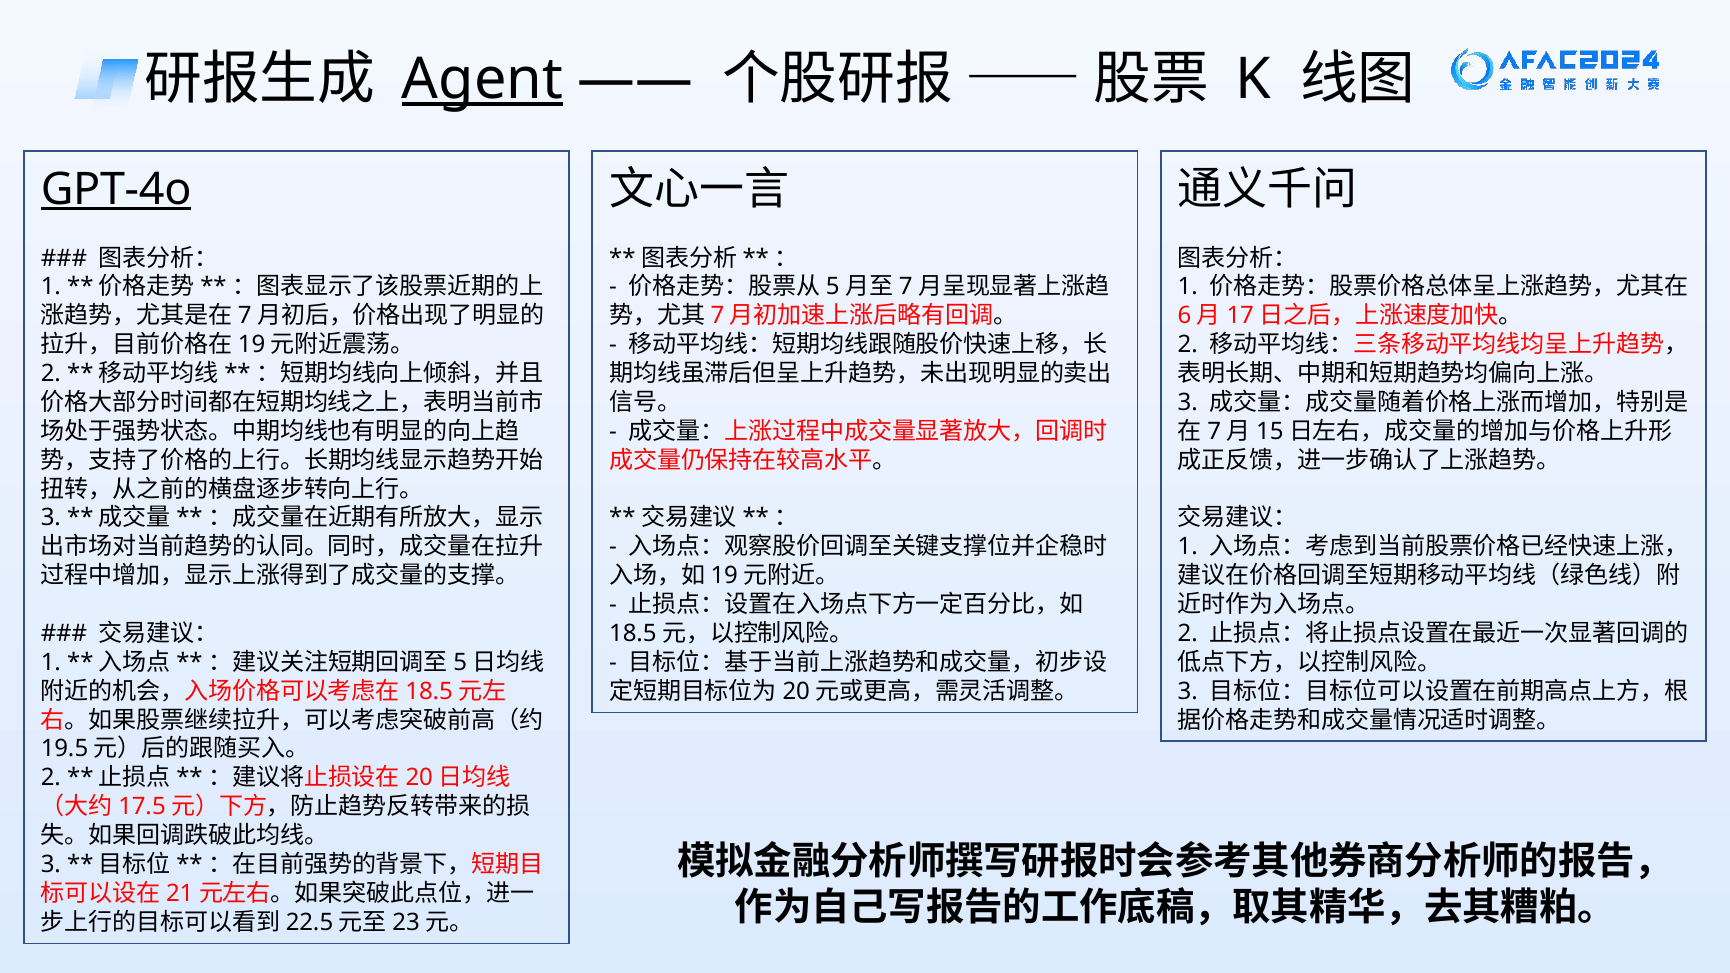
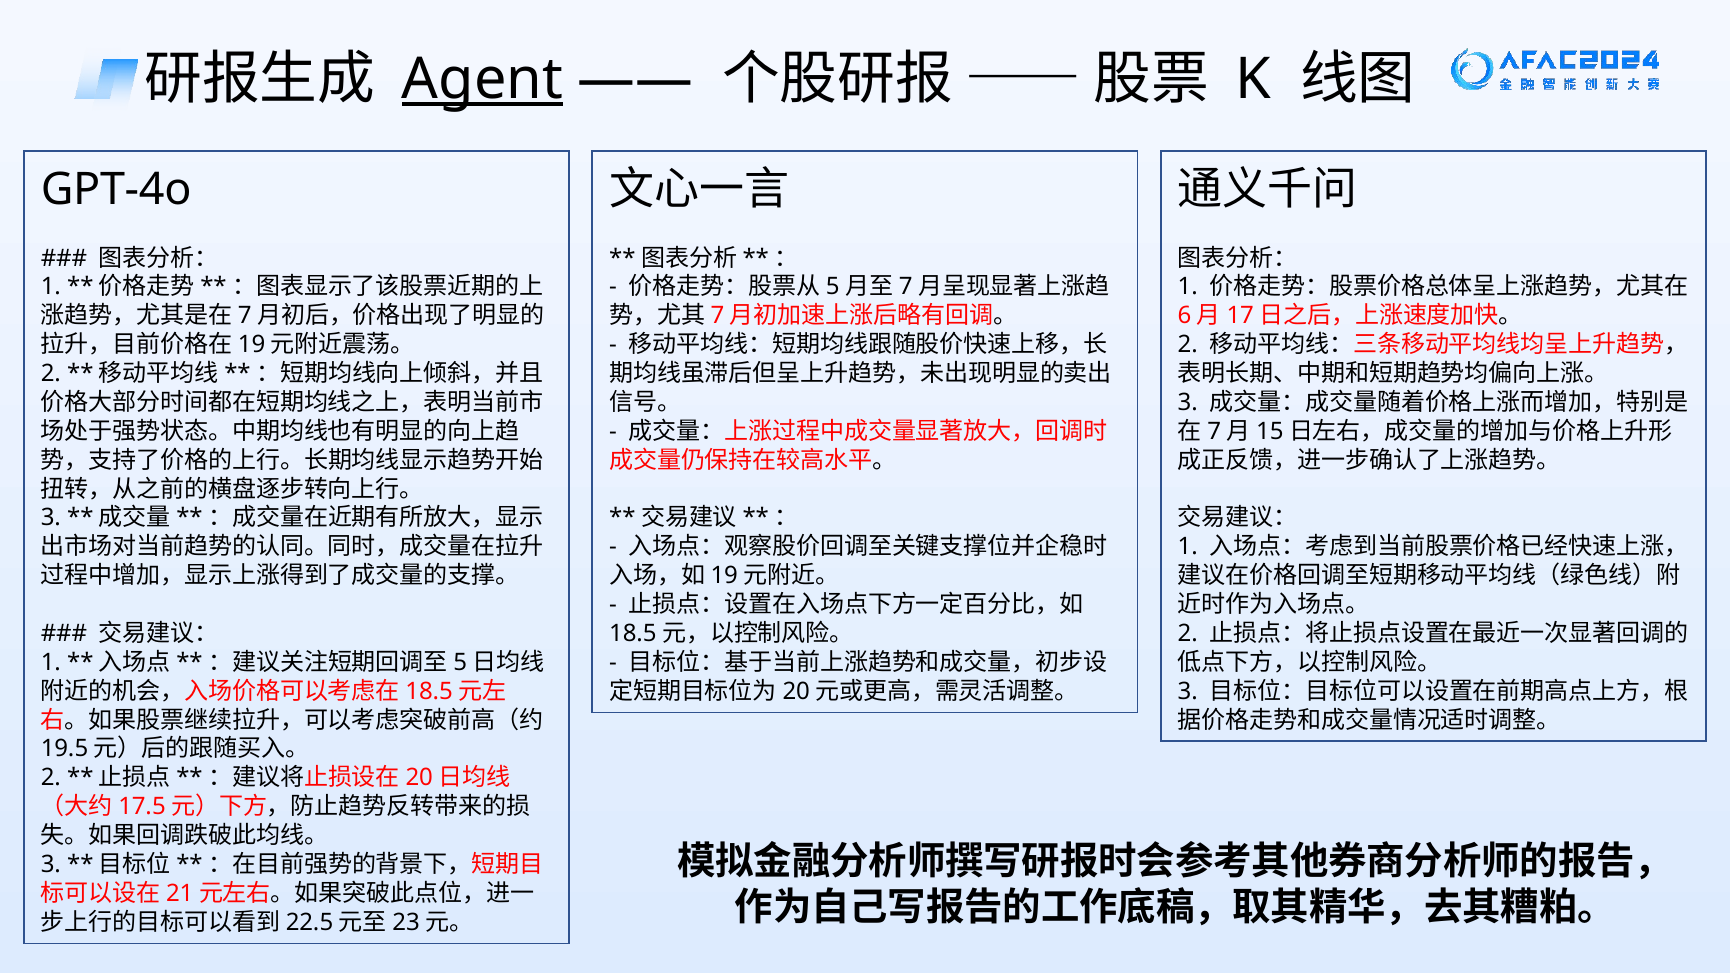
GPT-4o underline: present -> none
